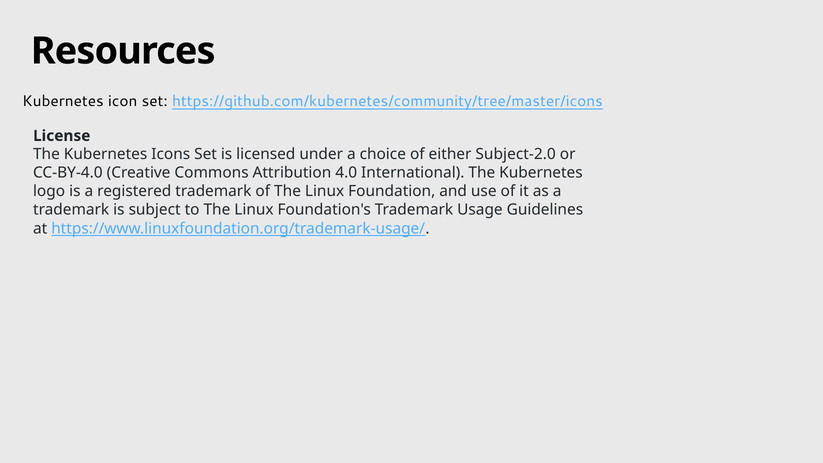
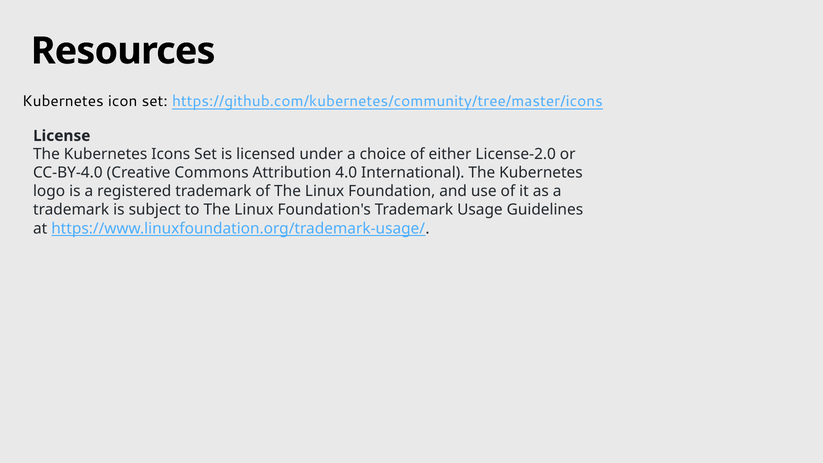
Subject-2.0: Subject-2.0 -> License-2.0
